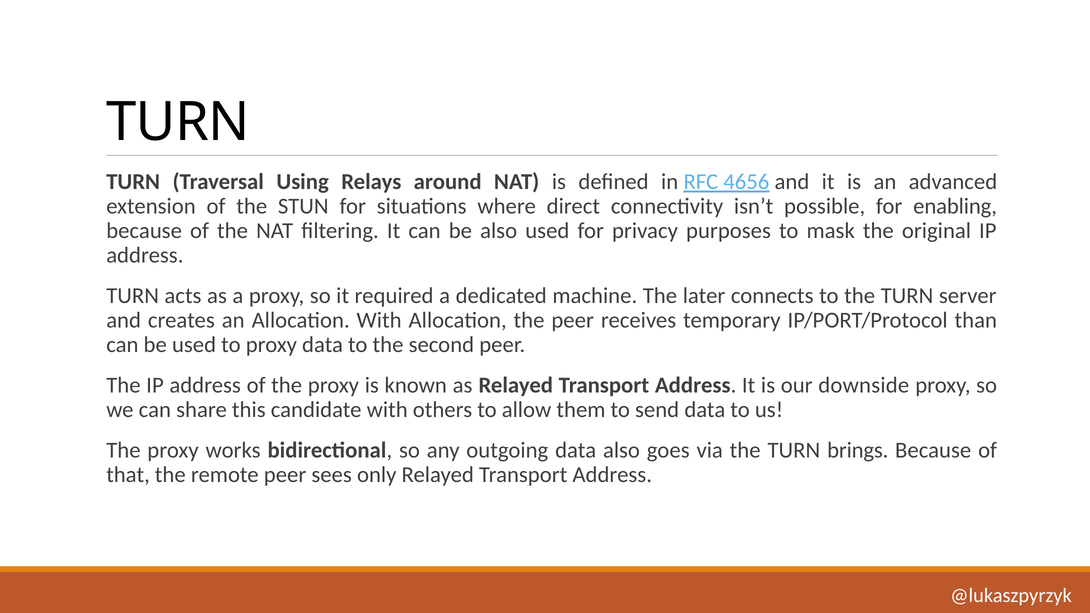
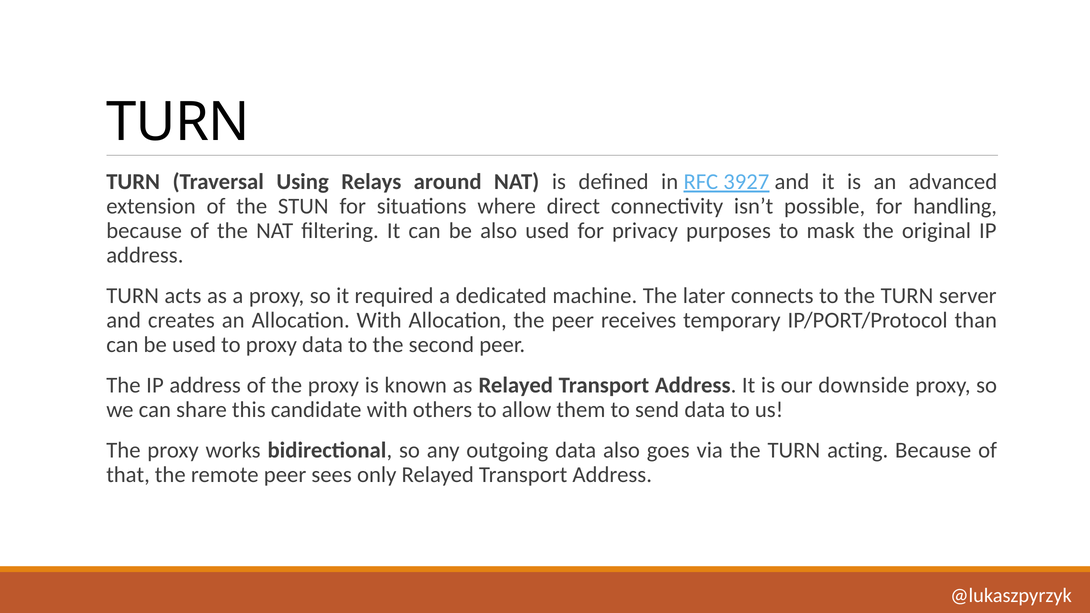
4656: 4656 -> 3927
enabling: enabling -> handling
brings: brings -> acting
